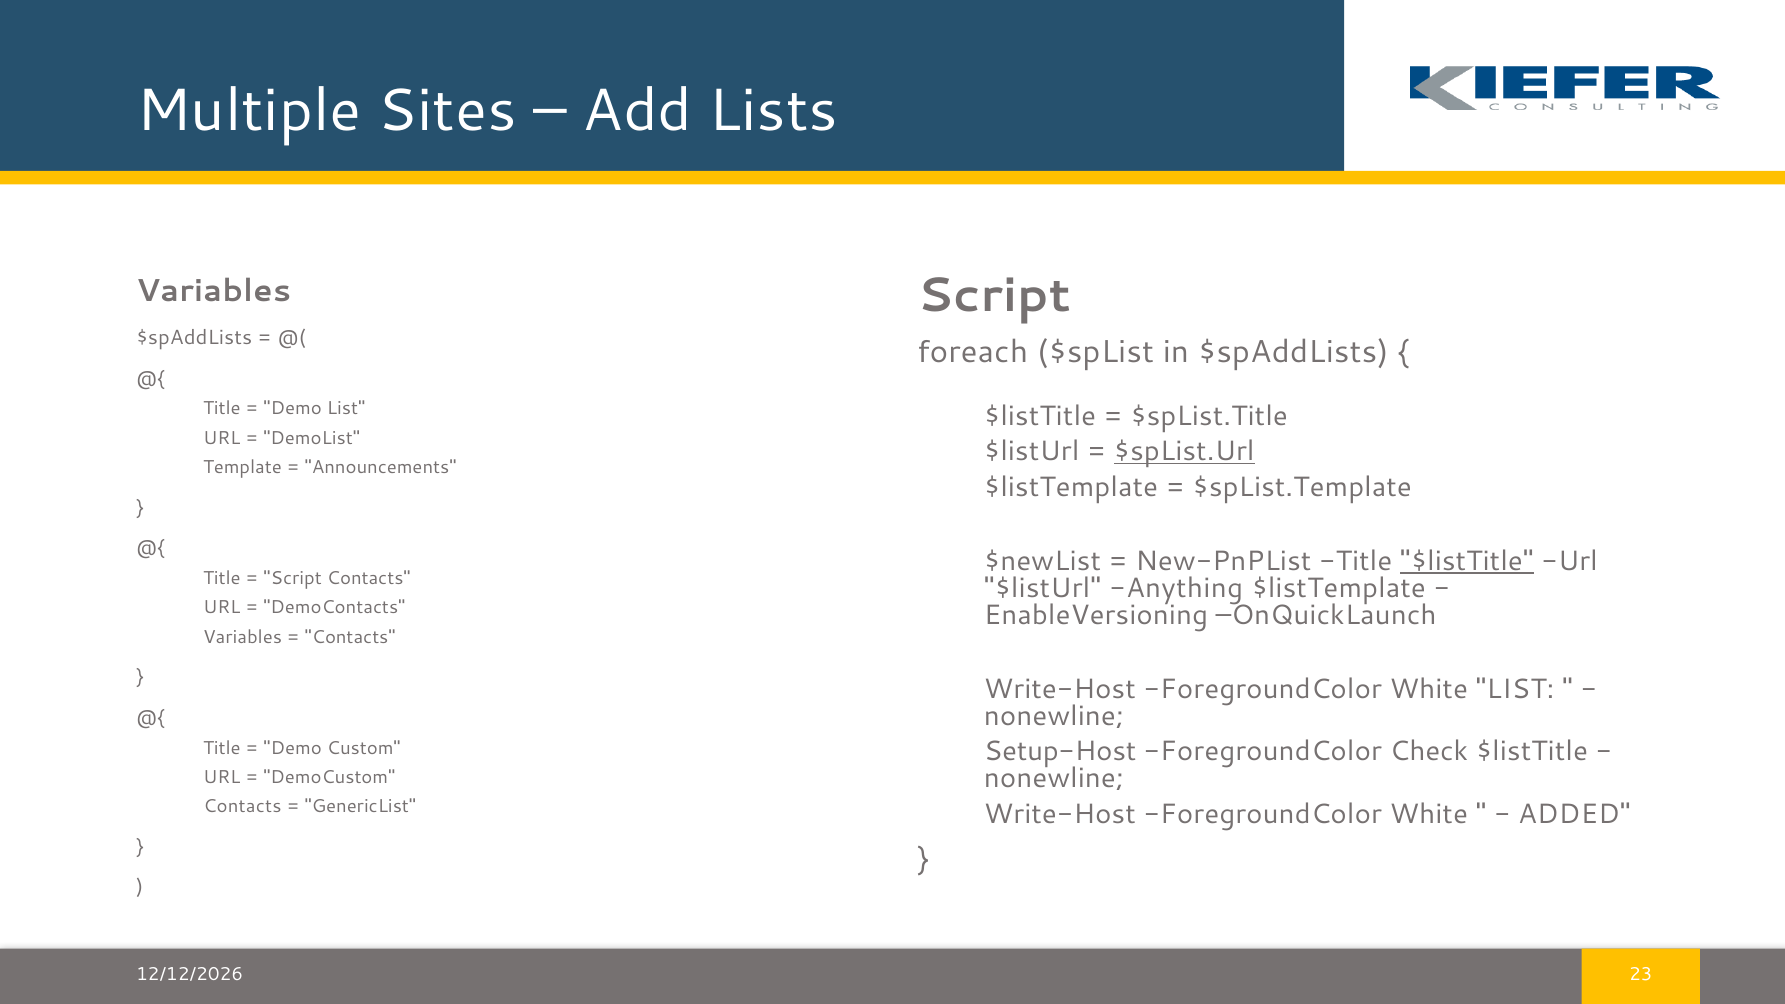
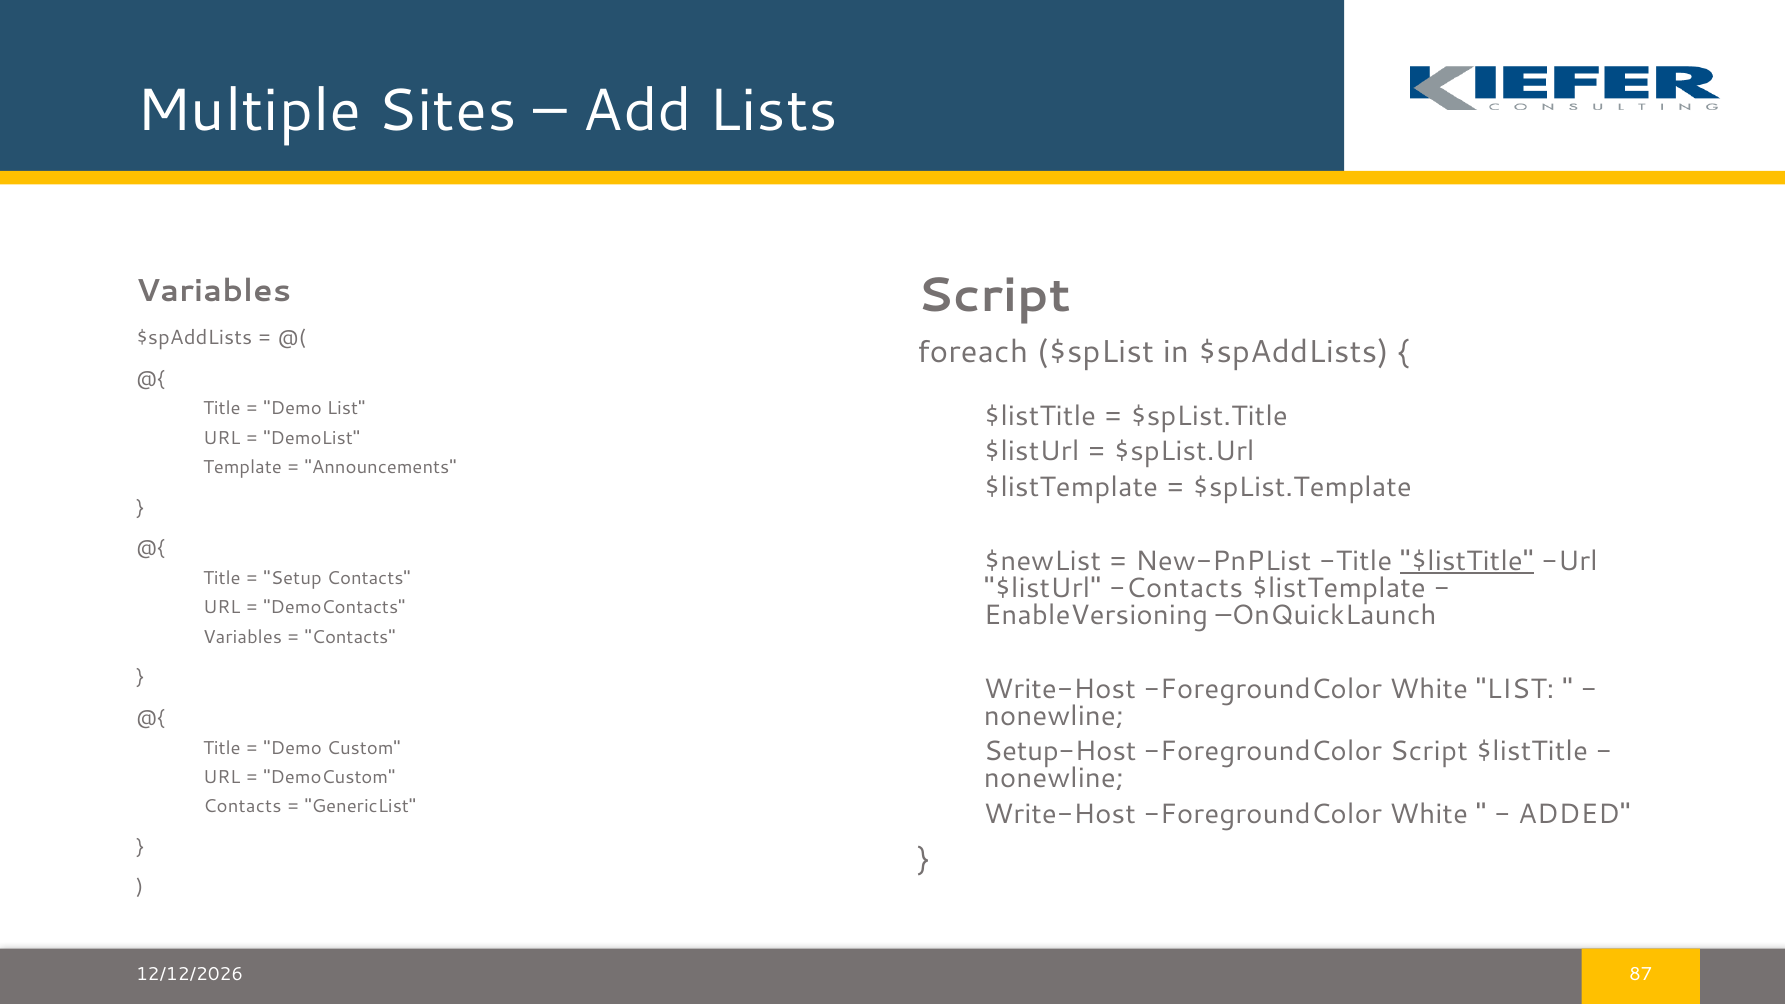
$spList.Url underline: present -> none
Script at (293, 578): Script -> Setup
$listUrl Anything: Anything -> Contacts
ForegroundColor Check: Check -> Script
23: 23 -> 87
